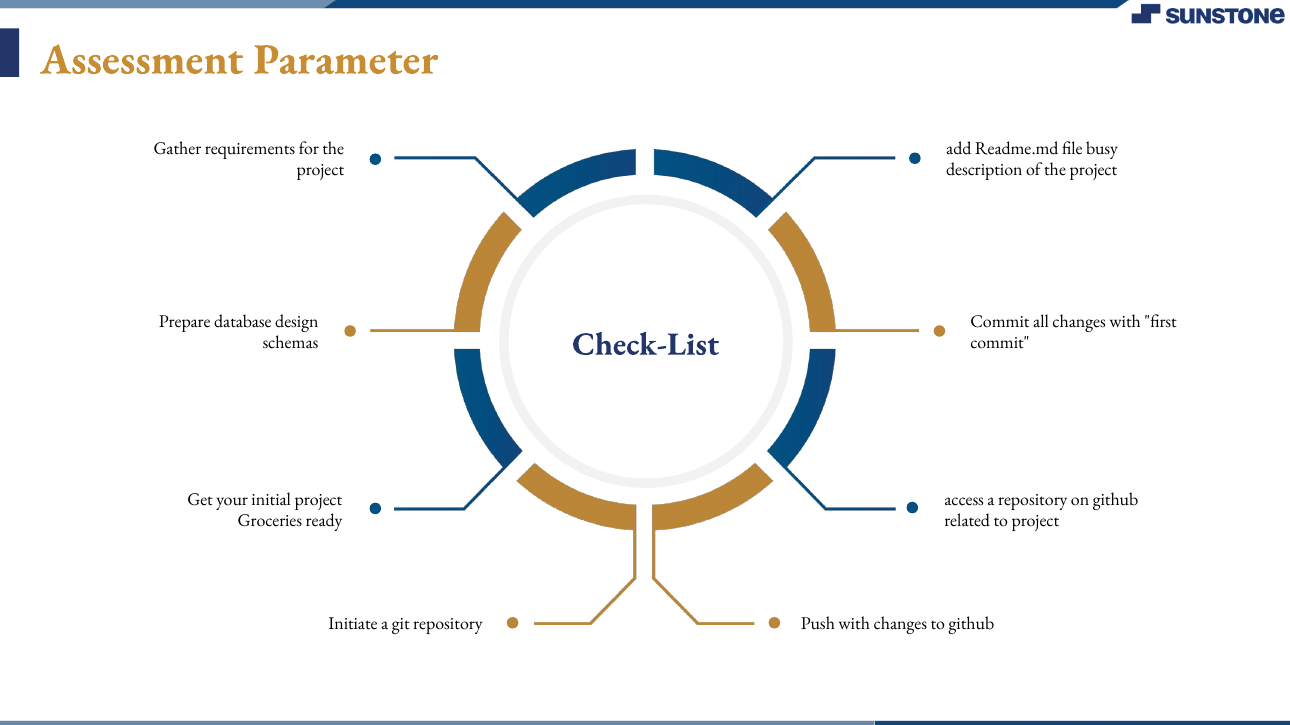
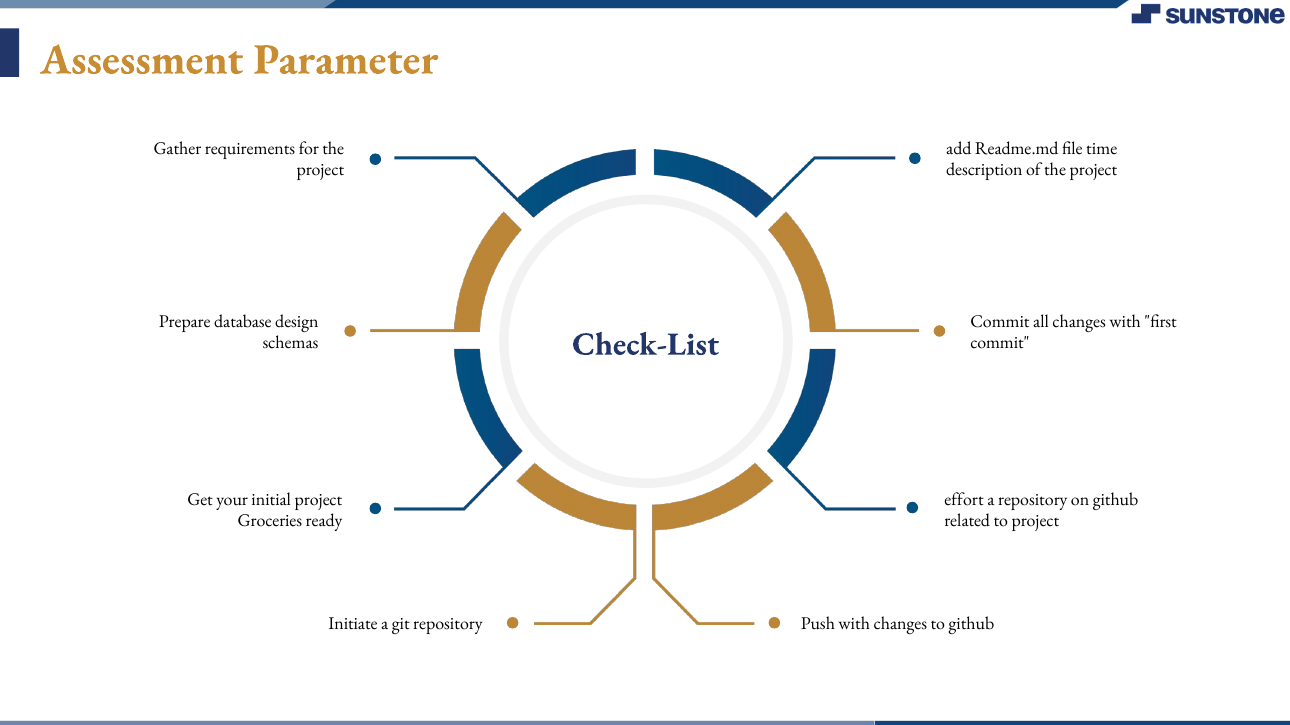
busy: busy -> time
access: access -> effort
